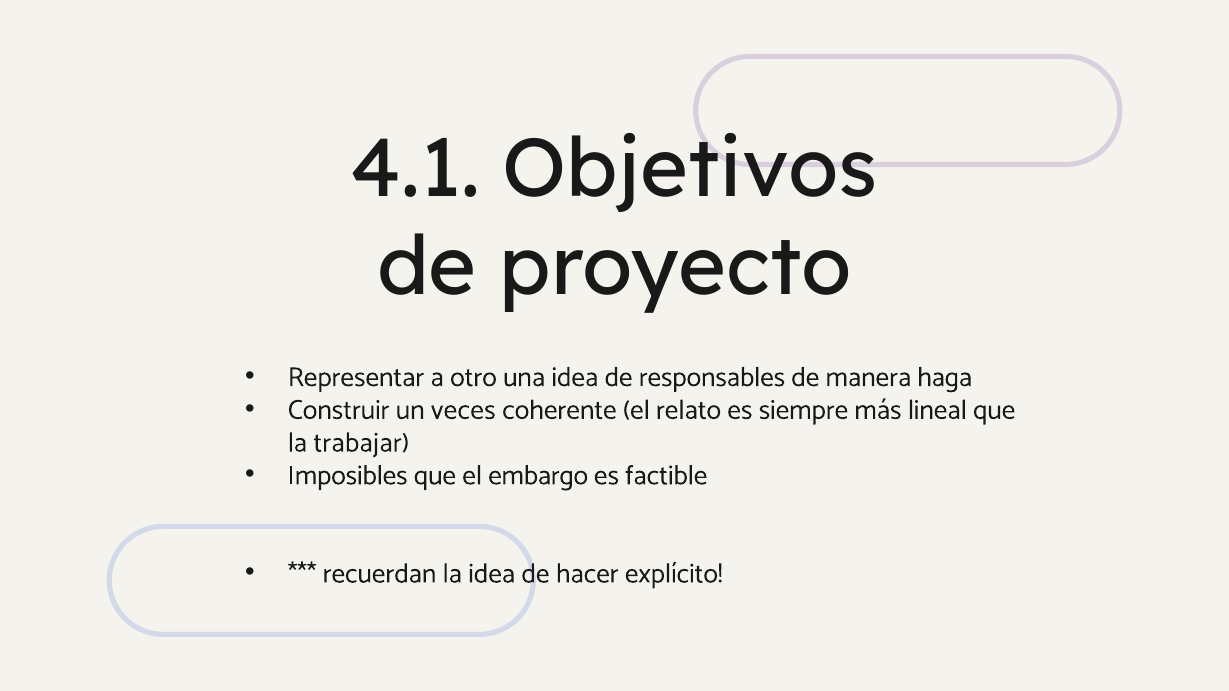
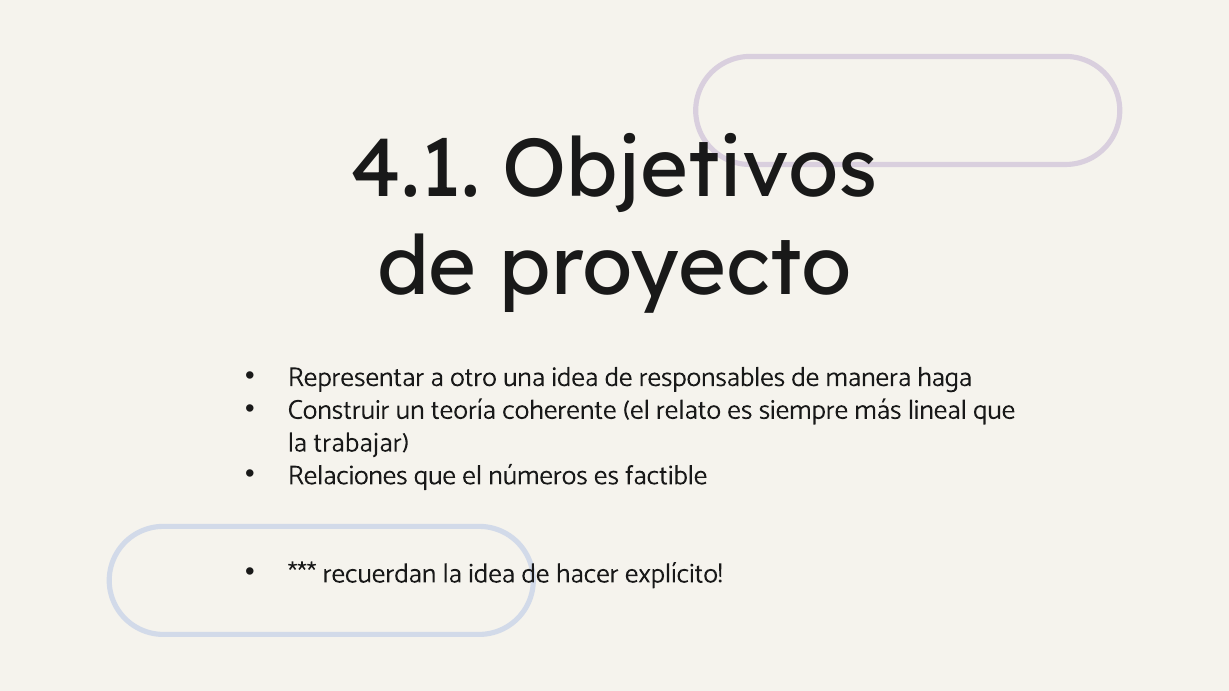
veces: veces -> teoría
Imposibles: Imposibles -> Relaciones
embargo: embargo -> números
